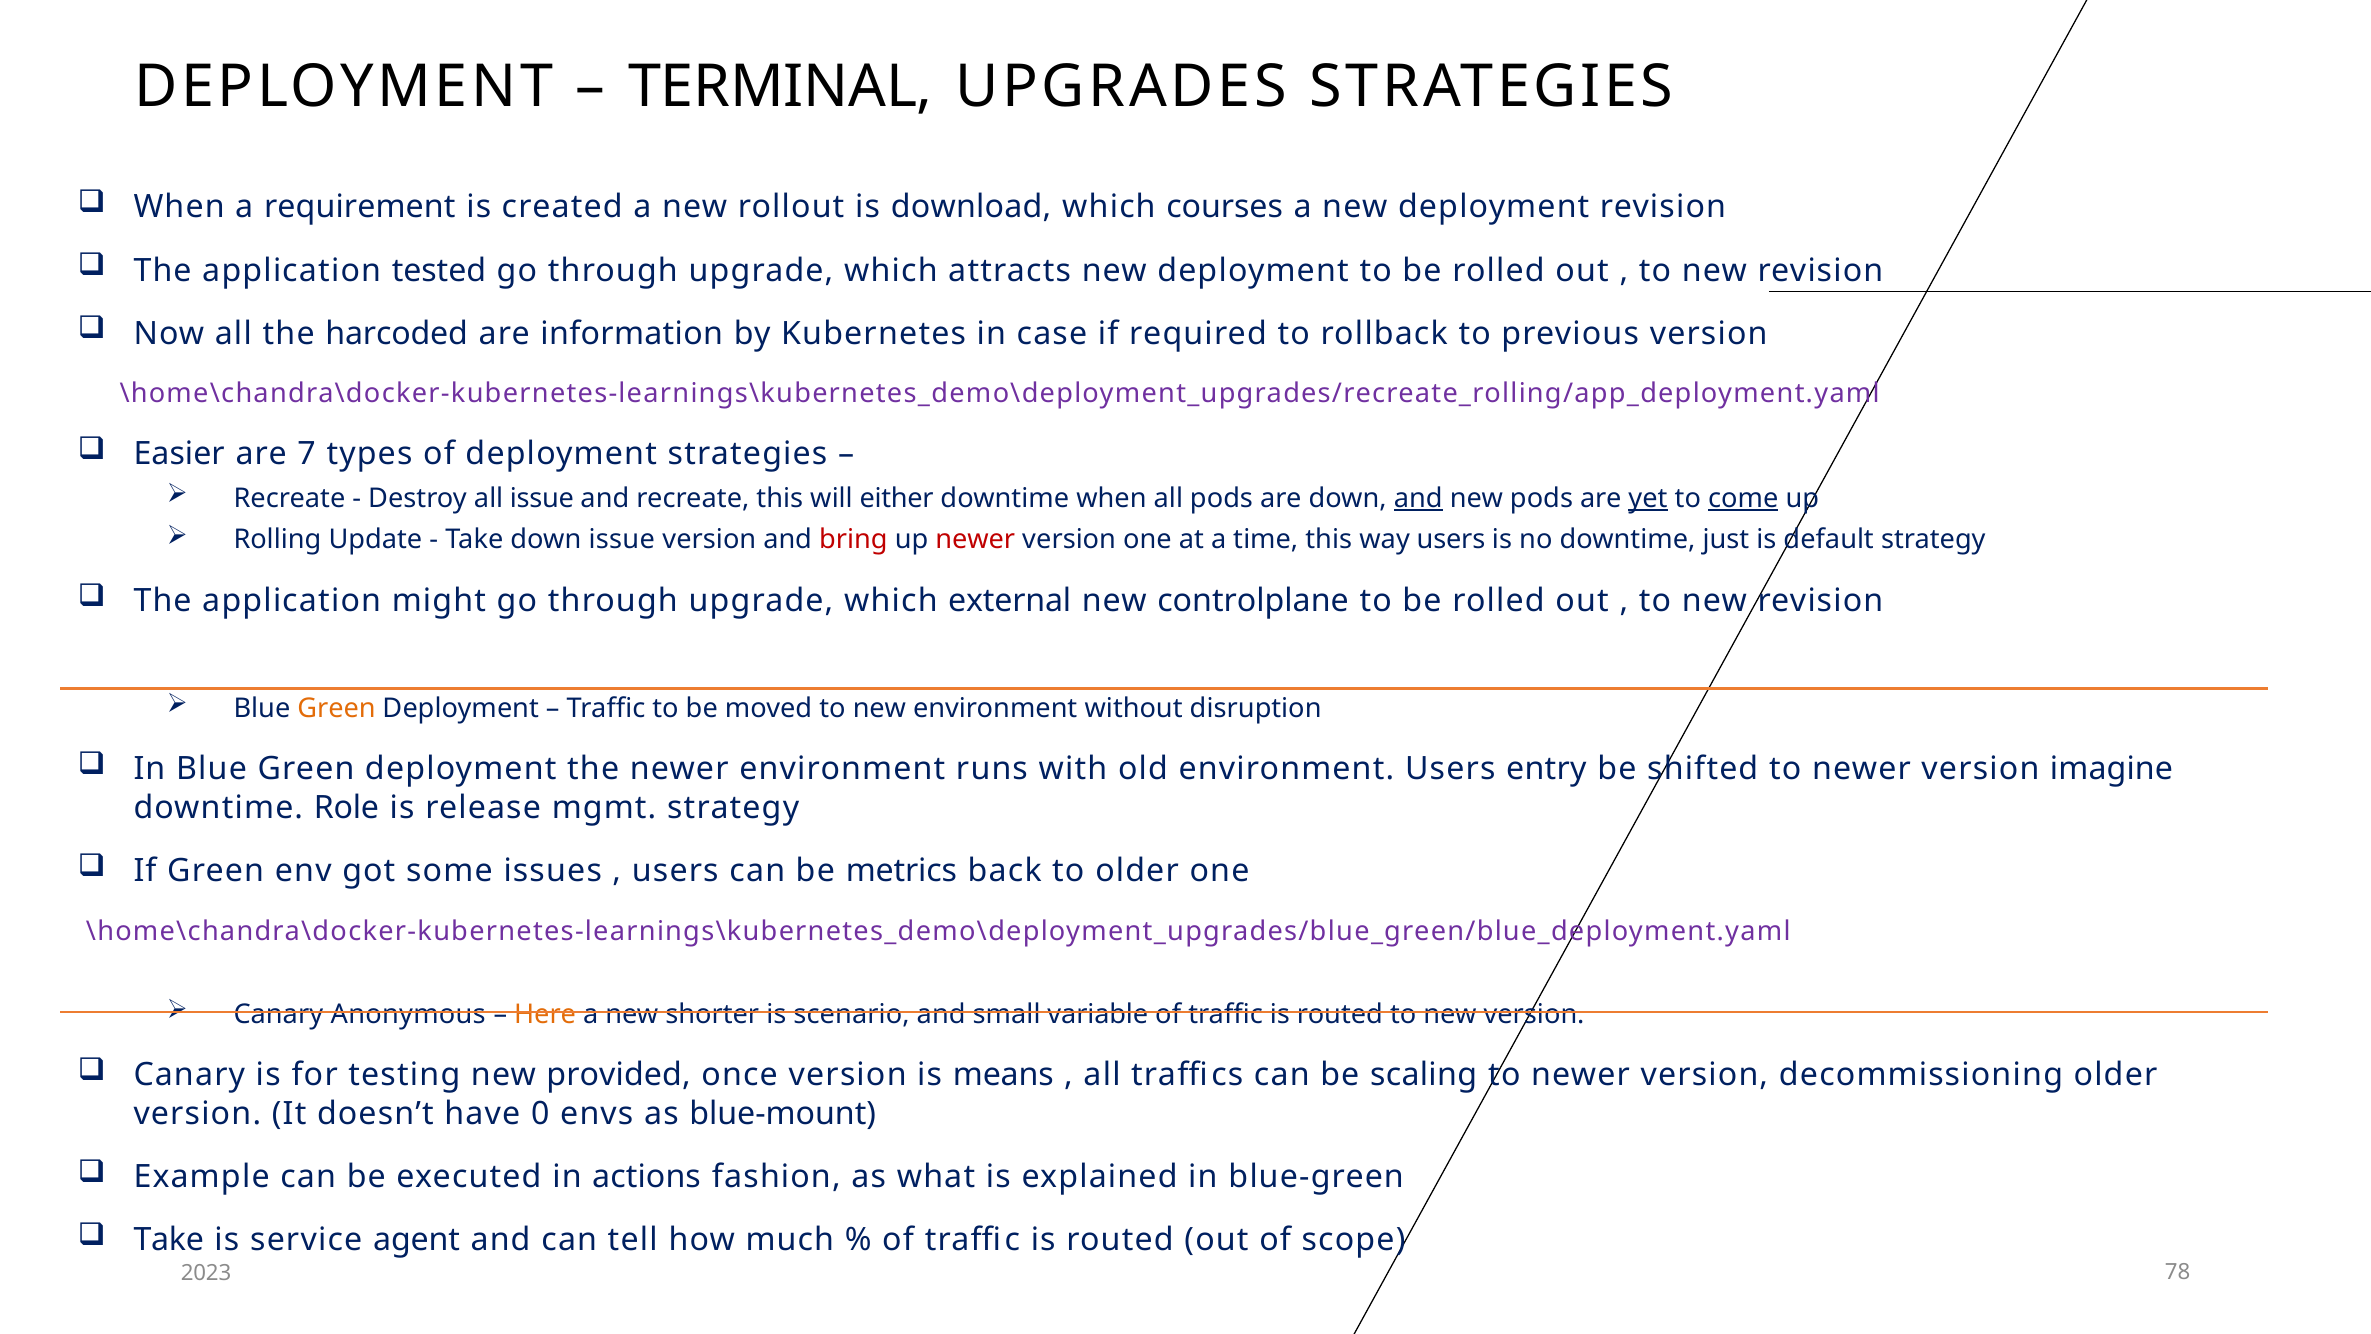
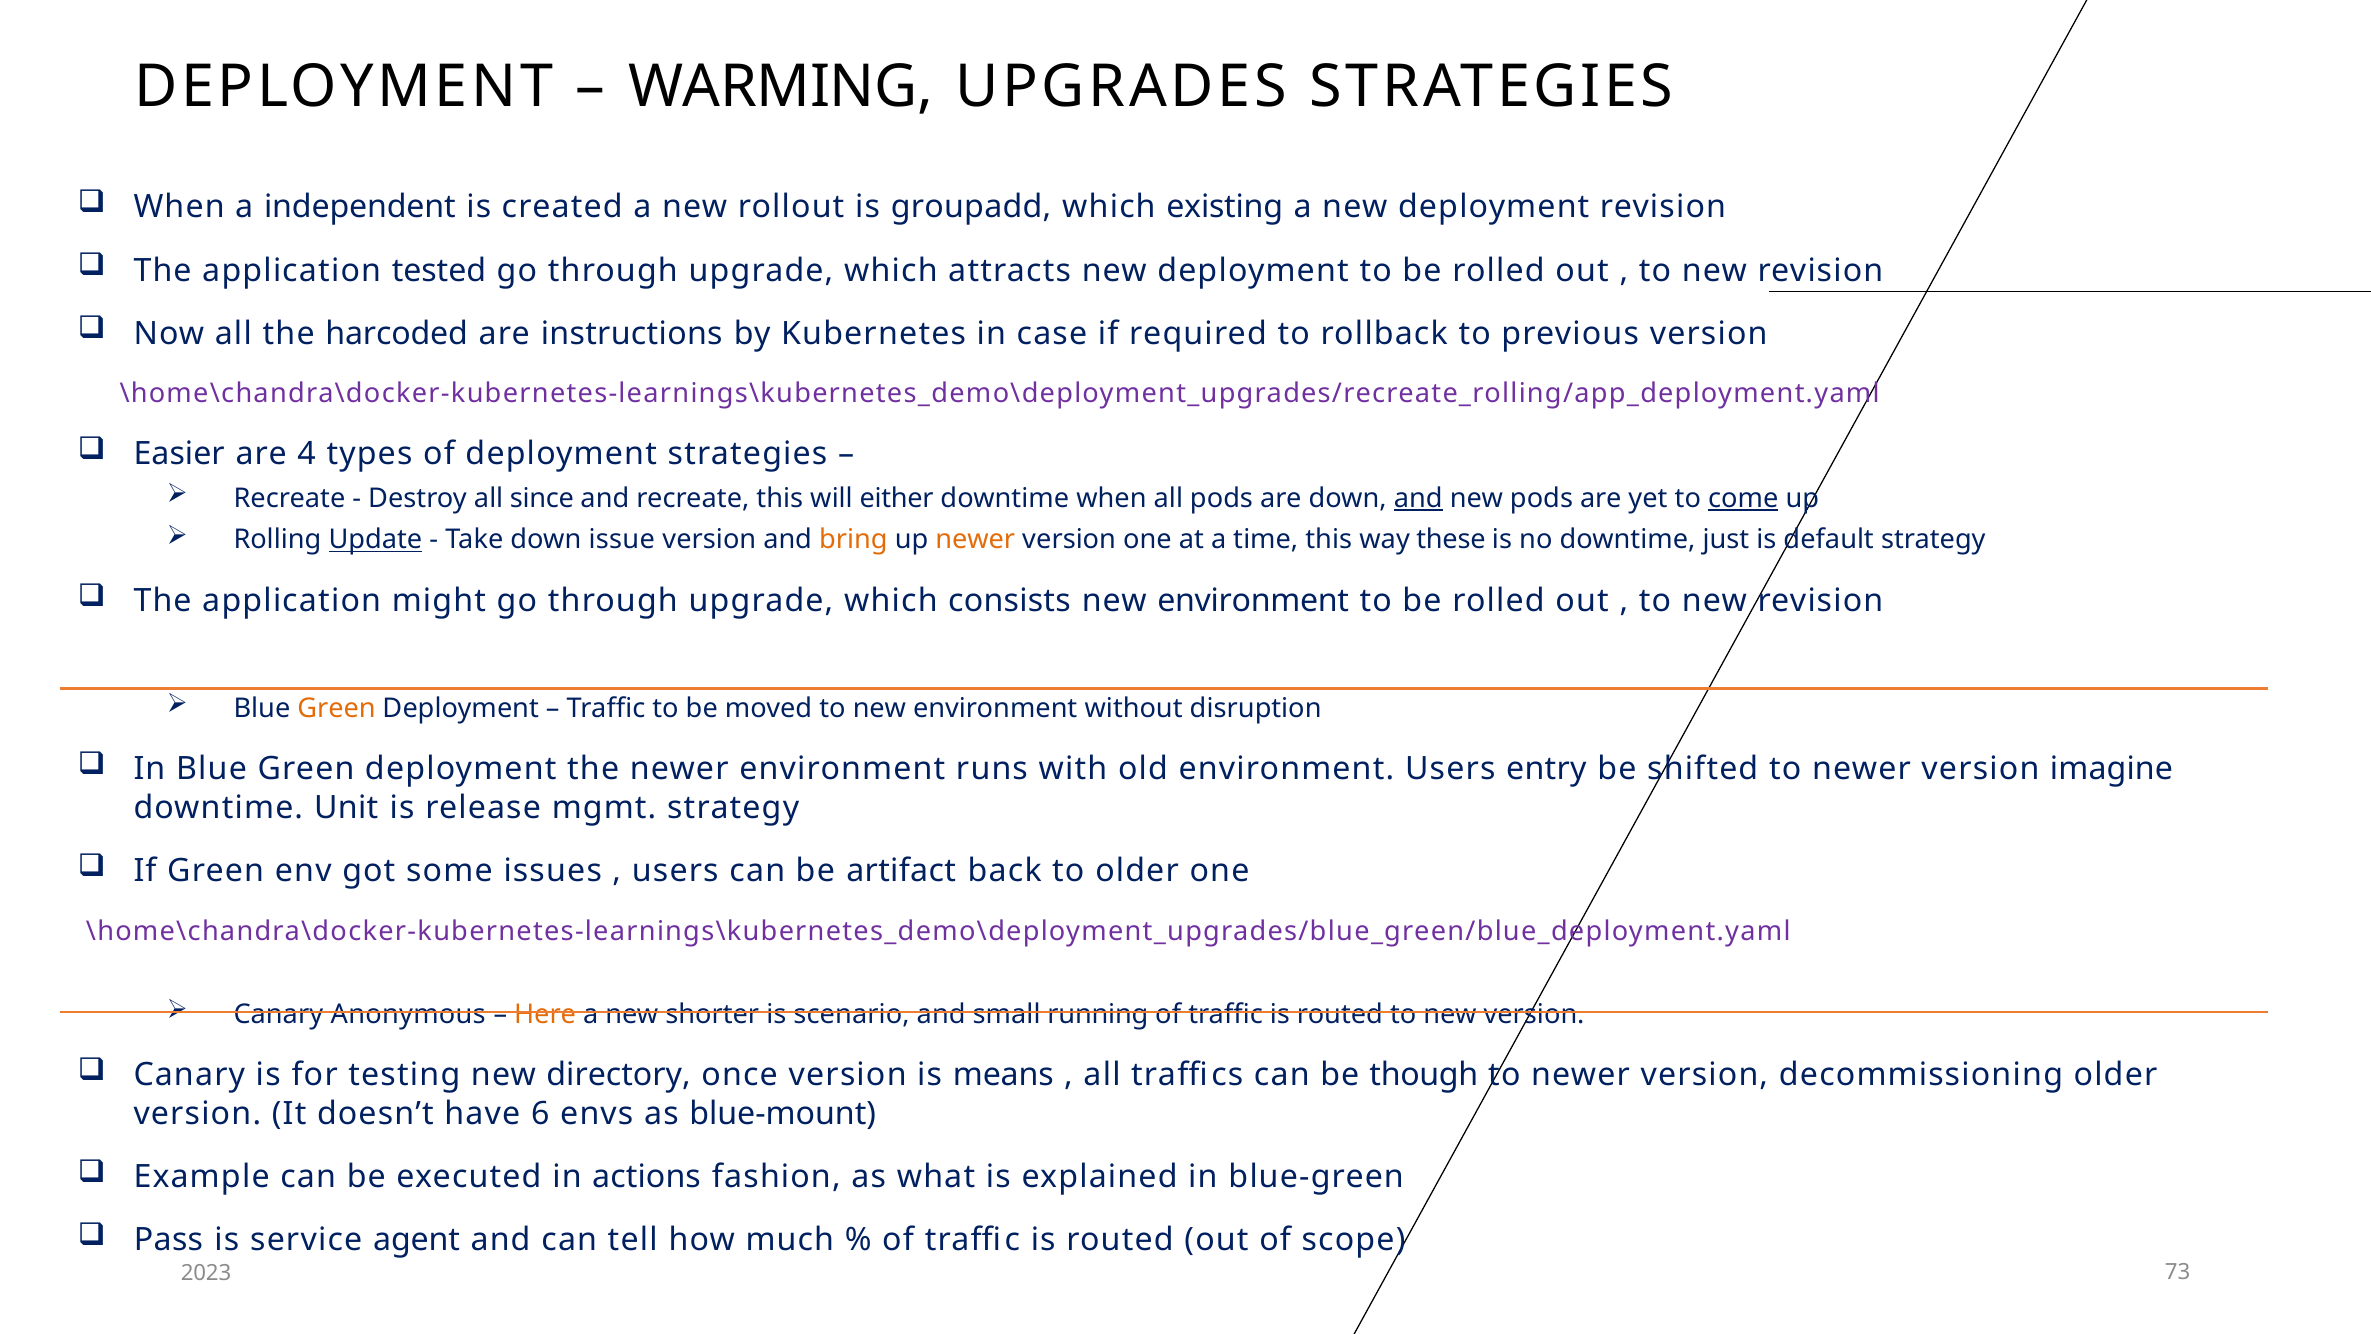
TERMINAL: TERMINAL -> WARMING
requirement: requirement -> independent
download: download -> groupadd
courses: courses -> existing
information: information -> instructions
7: 7 -> 4
all issue: issue -> since
yet underline: present -> none
Update underline: none -> present
bring colour: red -> orange
newer at (975, 540) colour: red -> orange
way users: users -> these
external: external -> consists
controlplane at (1253, 601): controlplane -> environment
Role: Role -> Unit
metrics: metrics -> artifact
variable: variable -> running
provided: provided -> directory
scaling: scaling -> though
0: 0 -> 6
Take at (169, 1240): Take -> Pass
78: 78 -> 73
